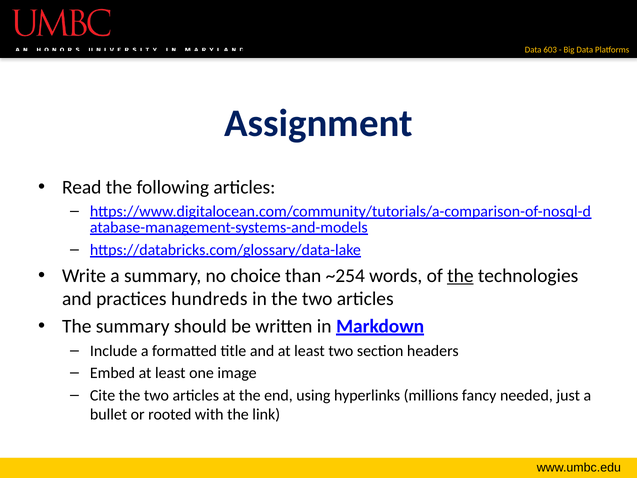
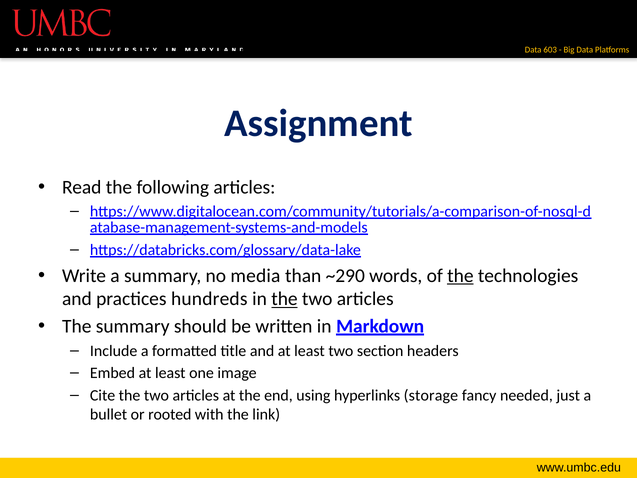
choice: choice -> media
~254: ~254 -> ~290
the at (284, 299) underline: none -> present
millions: millions -> storage
